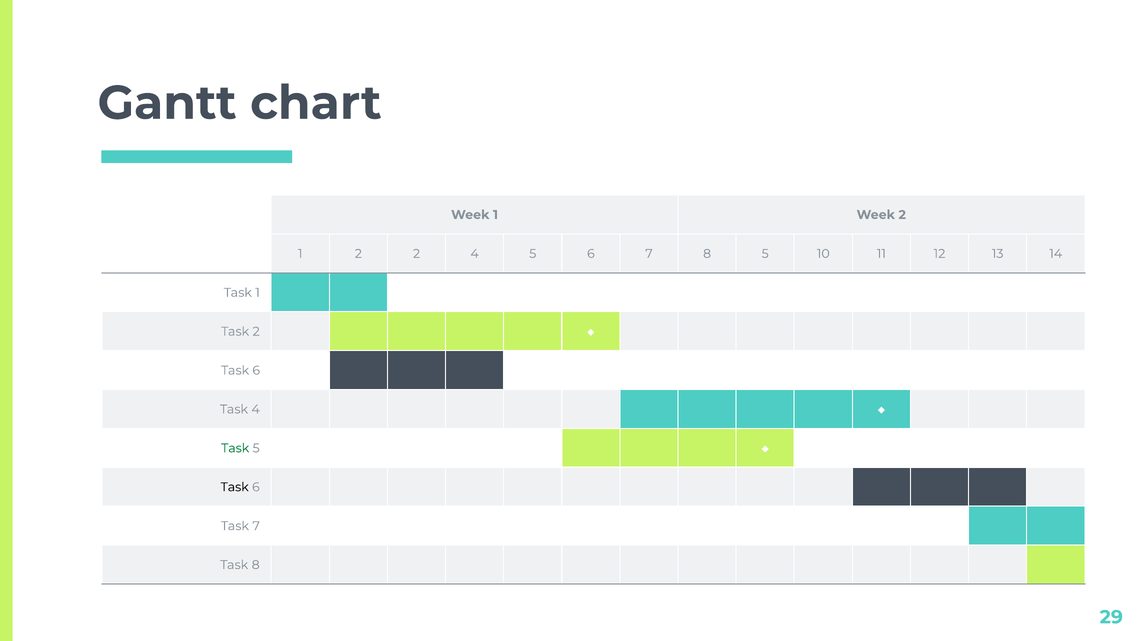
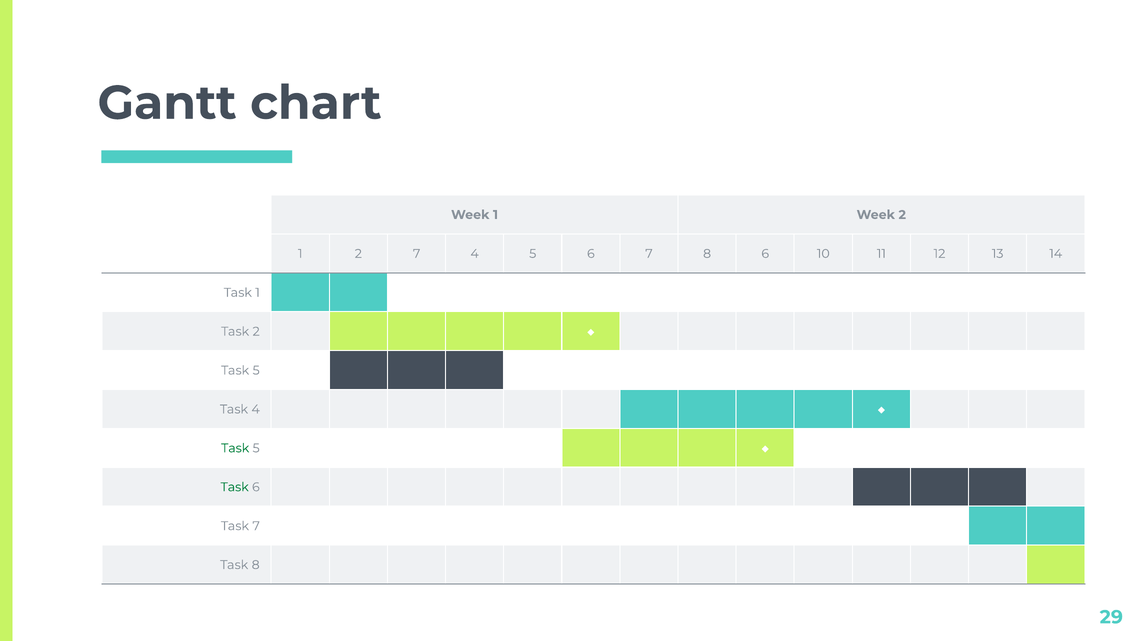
2 2: 2 -> 7
8 5: 5 -> 6
6 at (256, 370): 6 -> 5
Task at (235, 487) colour: black -> green
